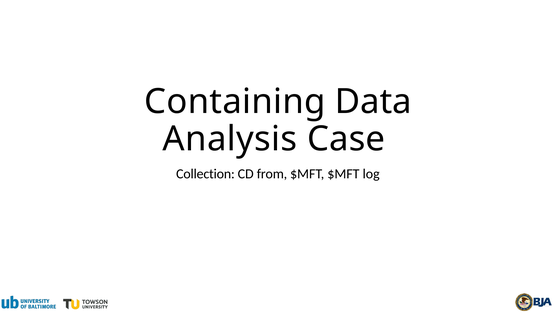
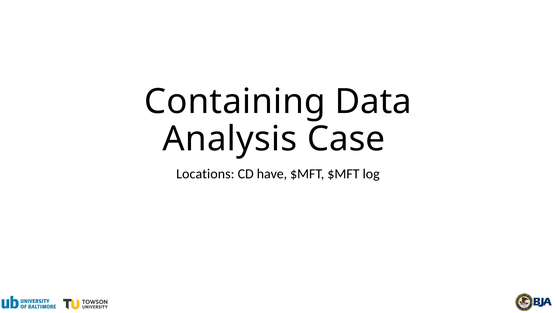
Collection: Collection -> Locations
from: from -> have
